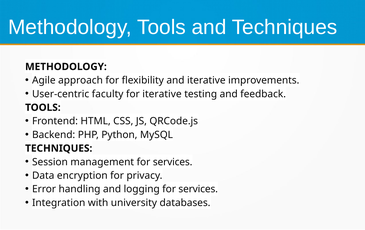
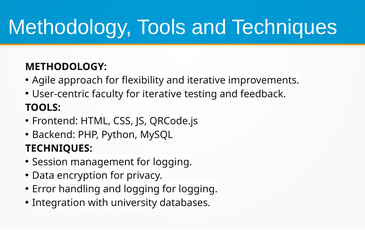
services at (173, 162): services -> logging
services at (198, 189): services -> logging
